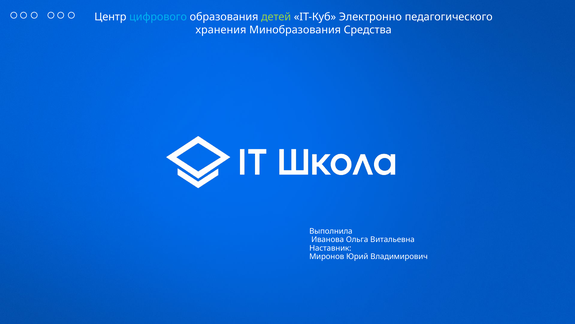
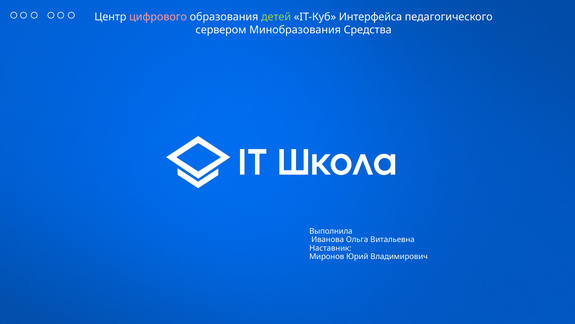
цифрового colour: light blue -> pink
Электронно: Электронно -> Интерфейса
хранения: хранения -> сервером
